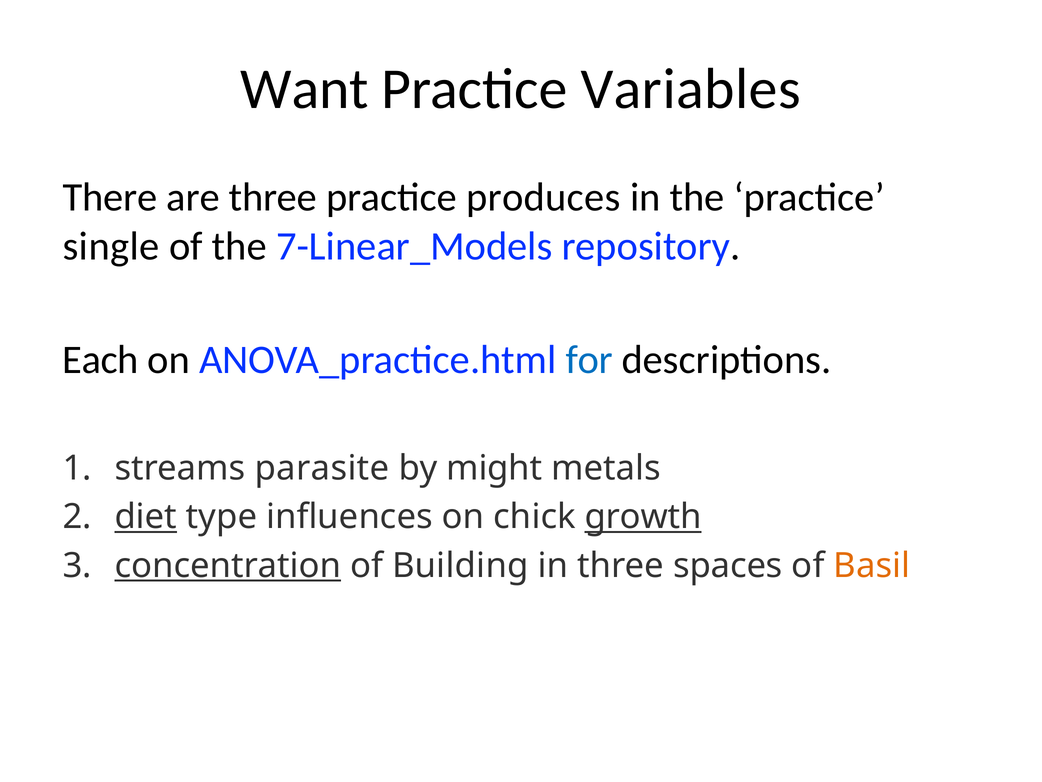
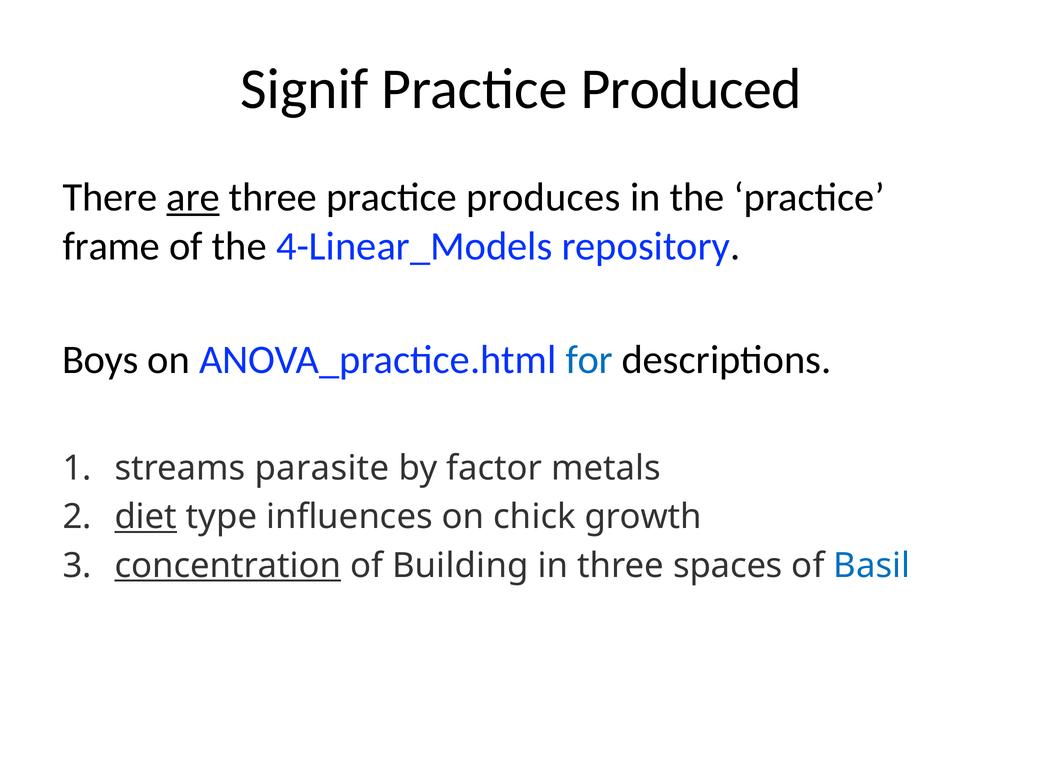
Want: Want -> Signif
Variables: Variables -> Produced
are underline: none -> present
single: single -> frame
7-Linear_Models: 7-Linear_Models -> 4-Linear_Models
Each: Each -> Boys
might: might -> factor
growth underline: present -> none
Basil colour: orange -> blue
